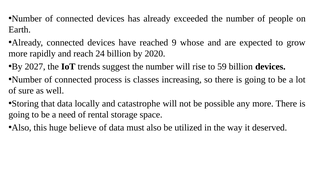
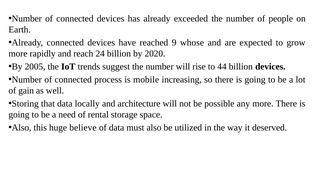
2027: 2027 -> 2005
59: 59 -> 44
classes: classes -> mobile
sure: sure -> gain
catastrophe: catastrophe -> architecture
